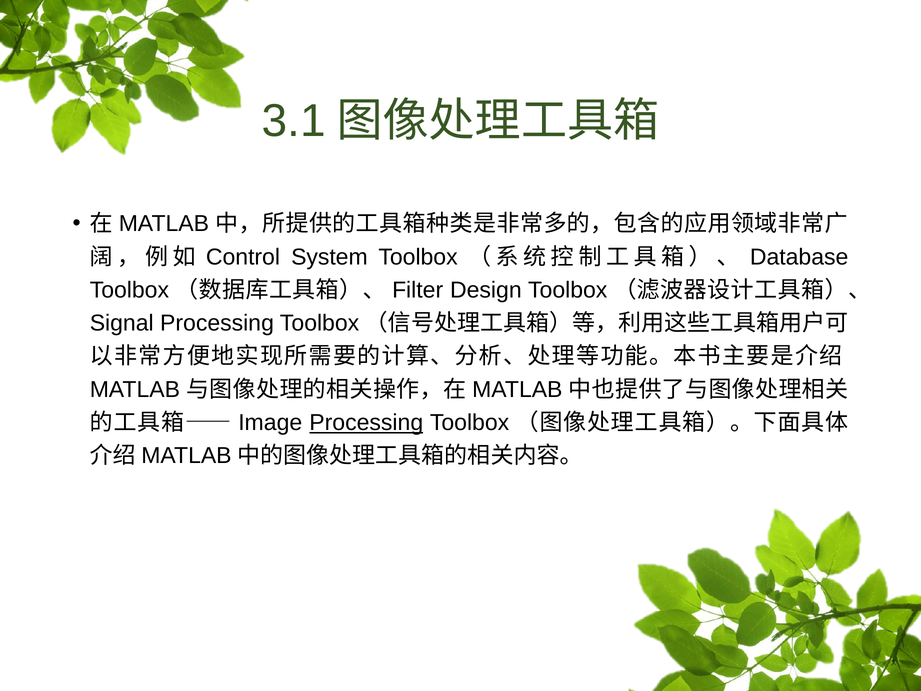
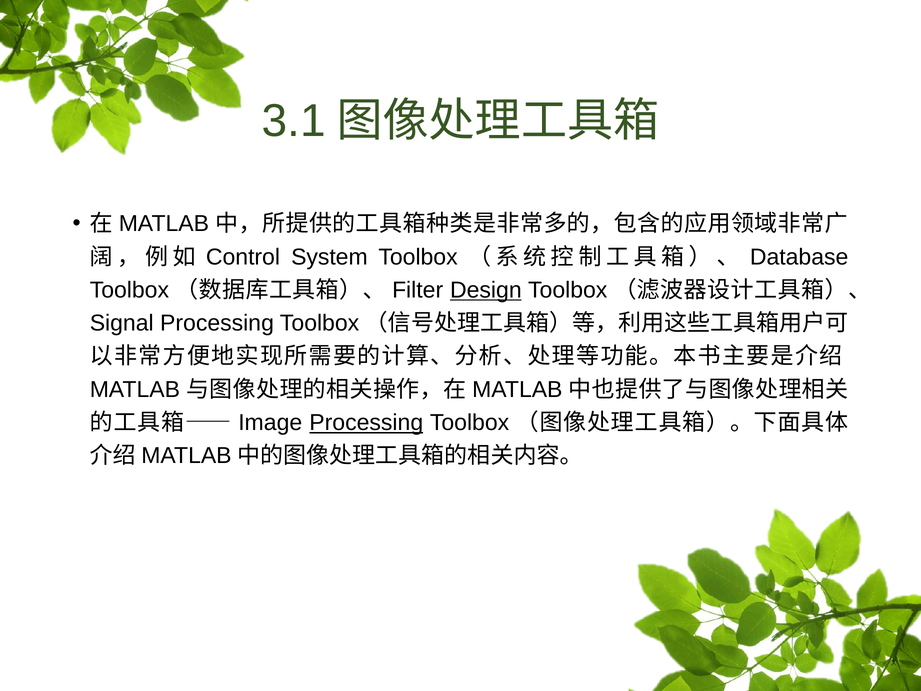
Design underline: none -> present
